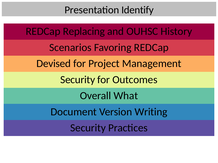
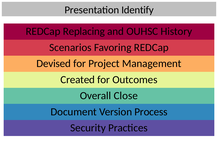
Security at (78, 80): Security -> Created
What: What -> Close
Writing: Writing -> Process
